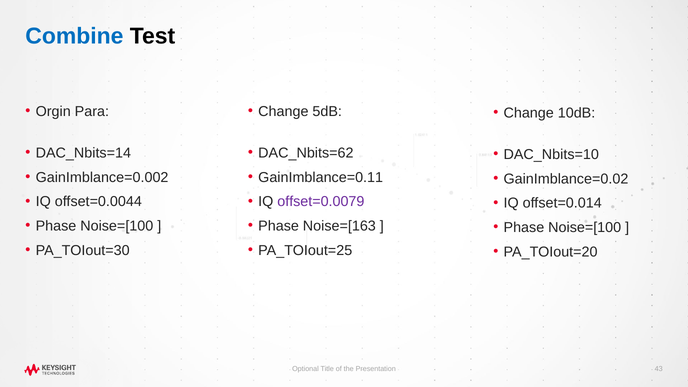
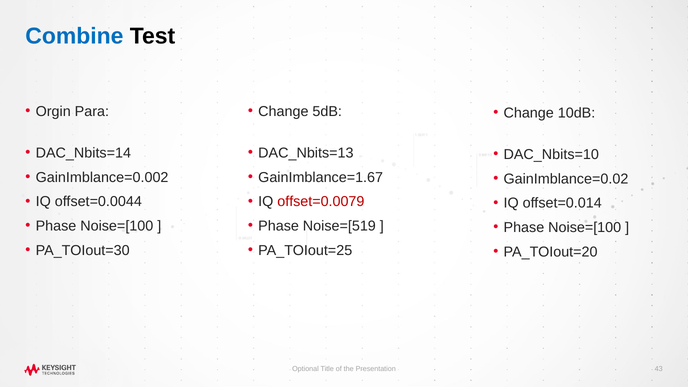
DAC_Nbits=62: DAC_Nbits=62 -> DAC_Nbits=13
GainImblance=0.11: GainImblance=0.11 -> GainImblance=1.67
offset=0.0079 colour: purple -> red
Noise=[163: Noise=[163 -> Noise=[519
